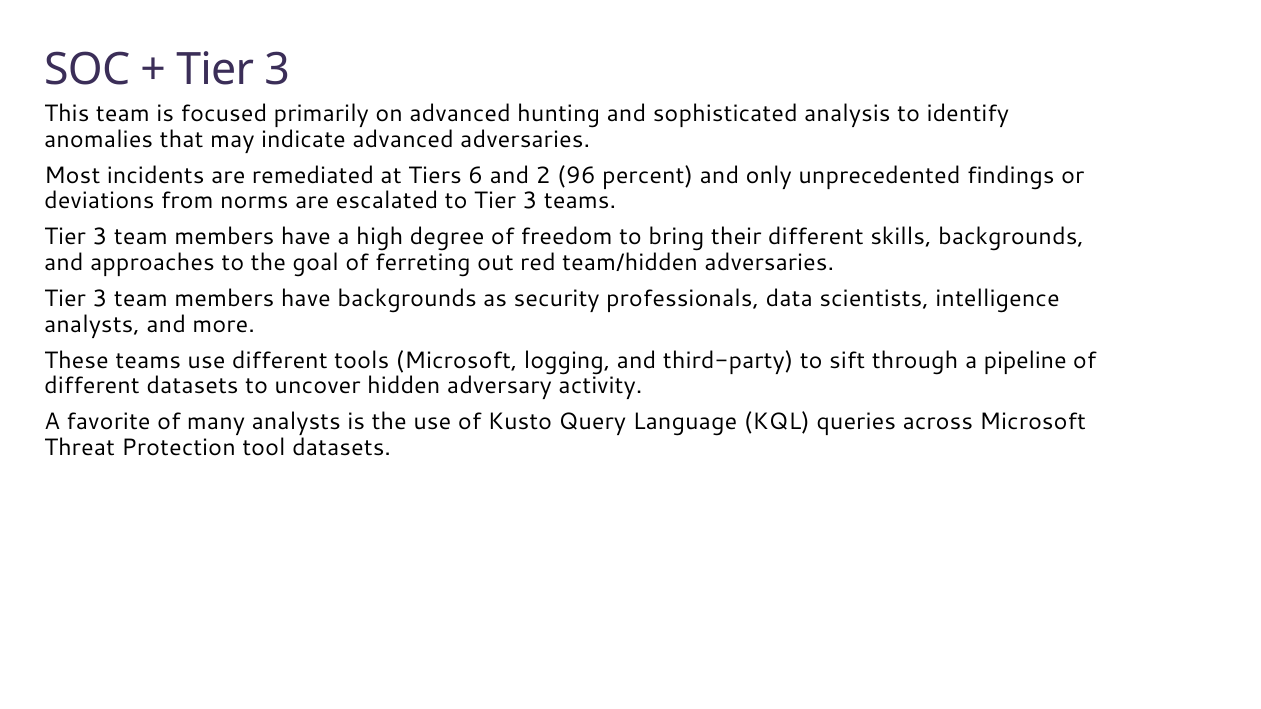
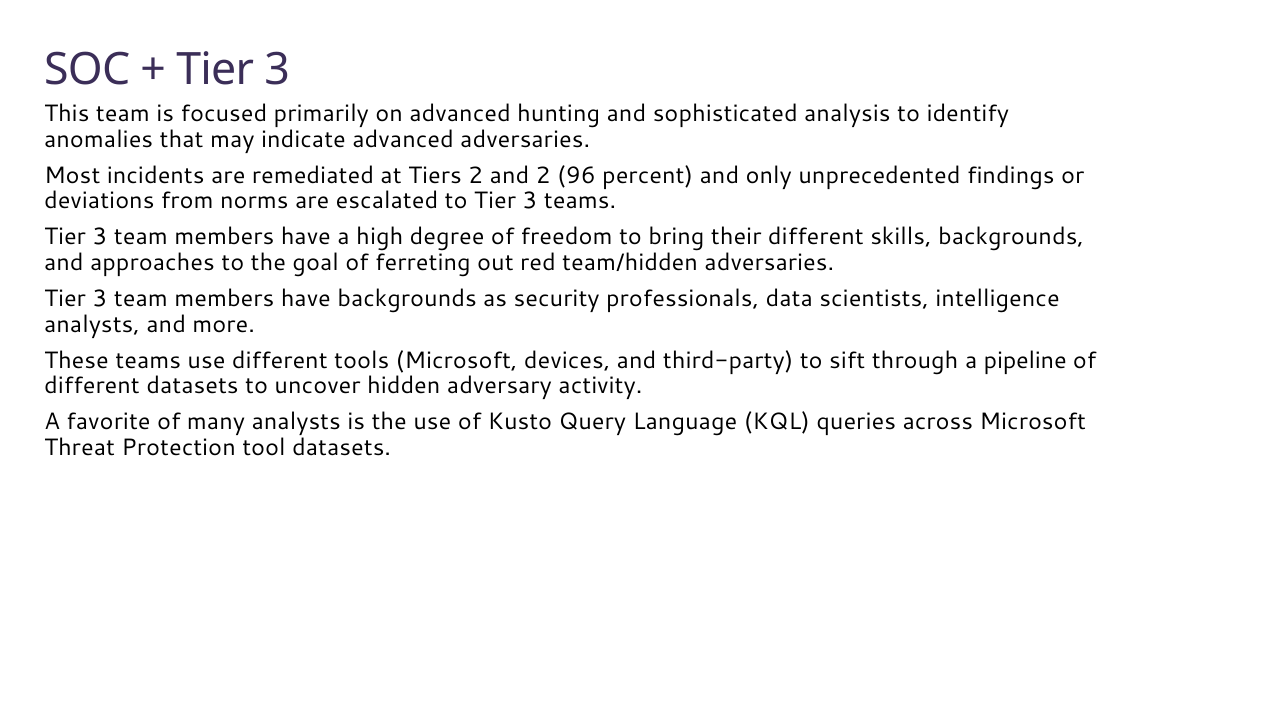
Tiers 6: 6 -> 2
logging: logging -> devices
